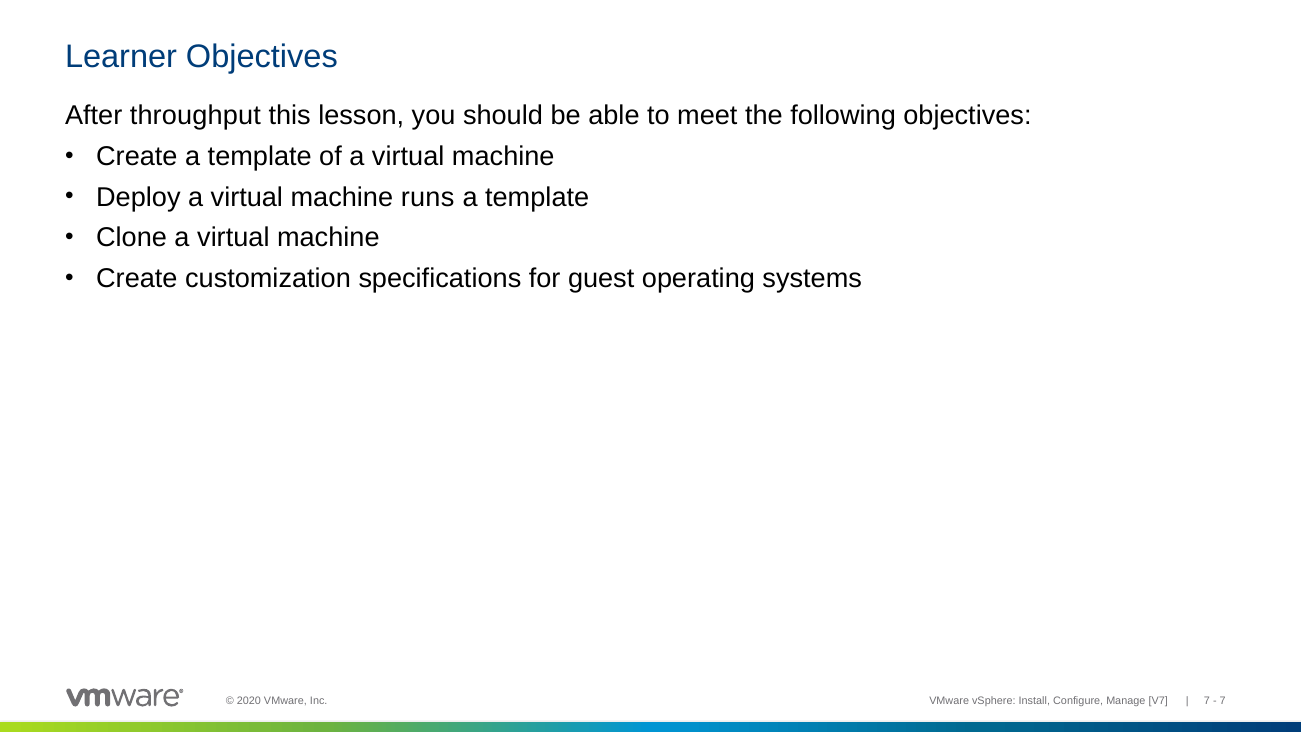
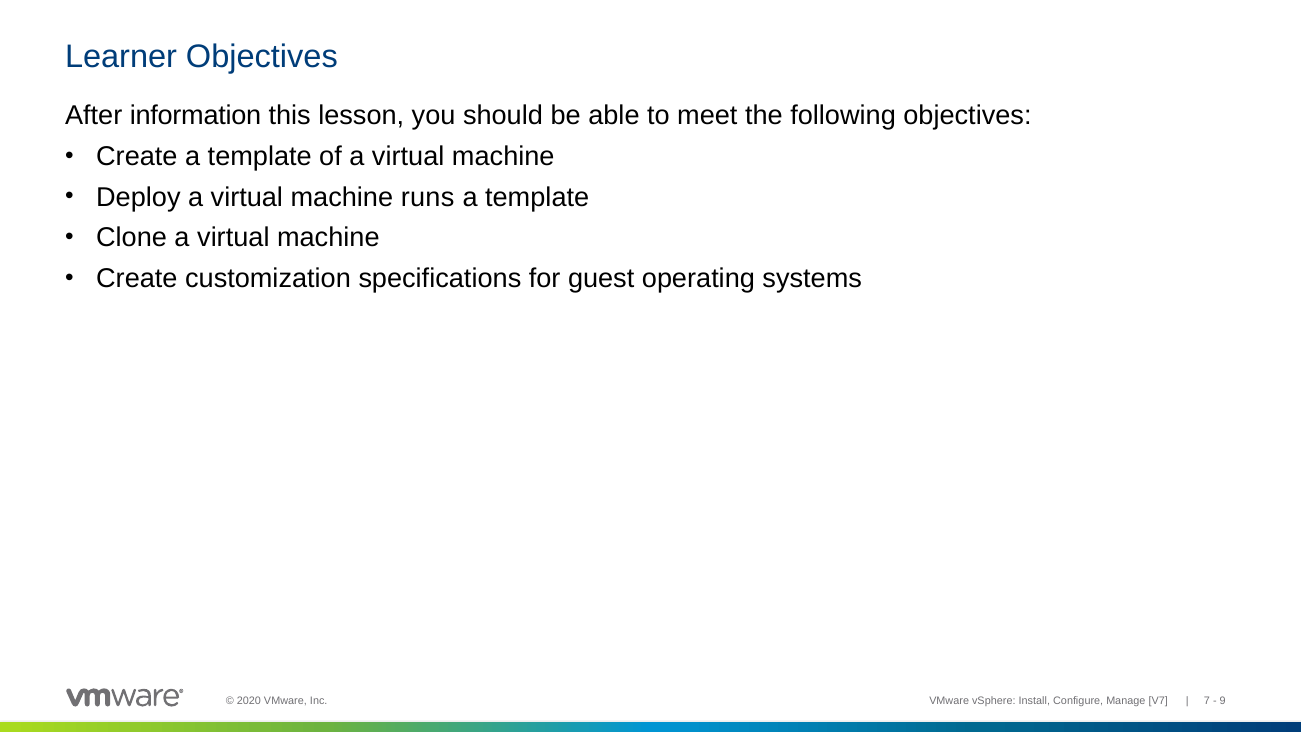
throughput: throughput -> information
7 at (1223, 700): 7 -> 9
